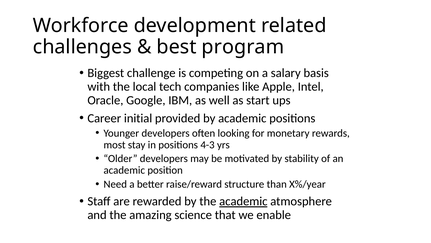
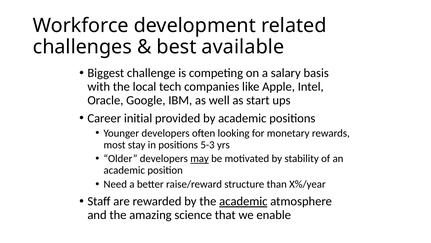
program: program -> available
4-3: 4-3 -> 5-3
may underline: none -> present
